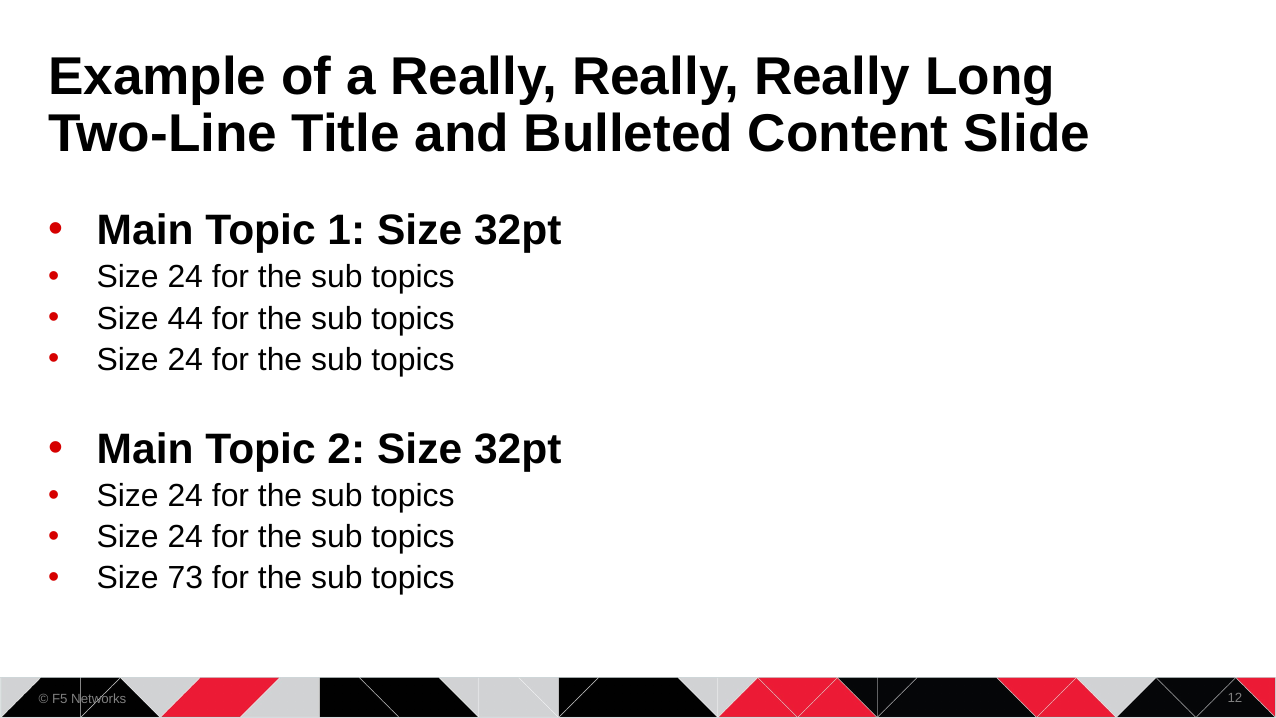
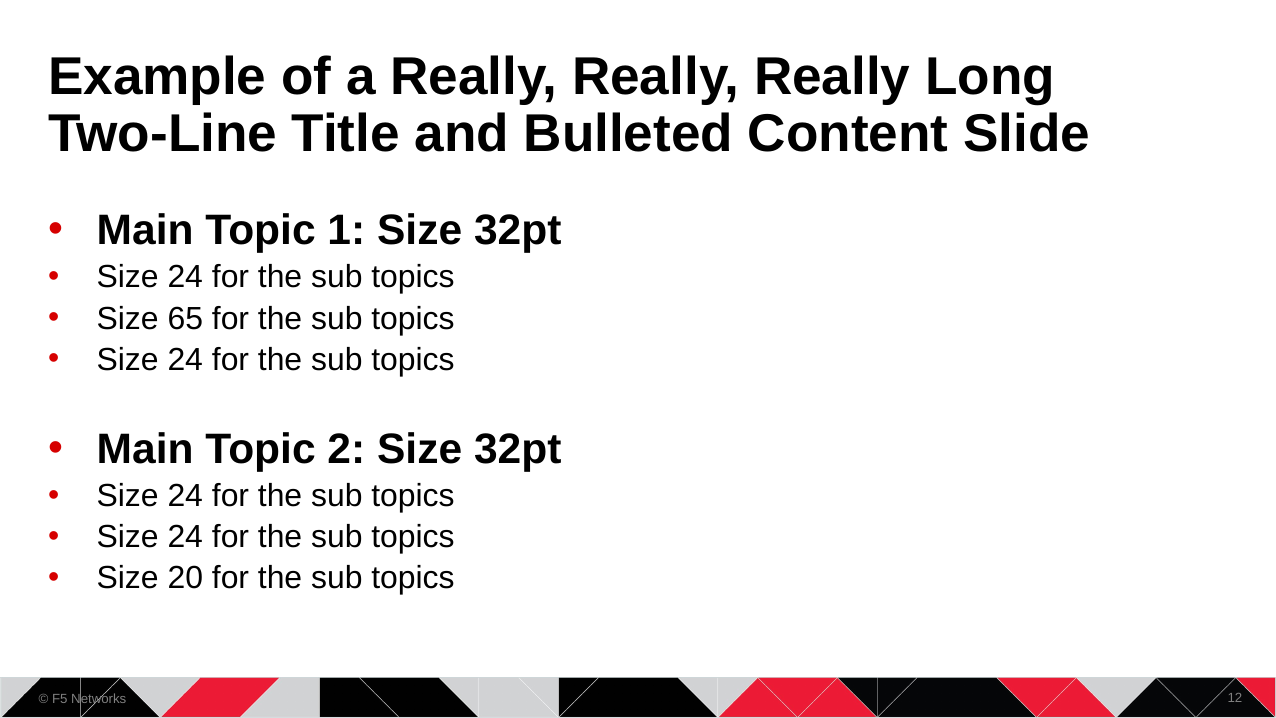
44: 44 -> 65
73: 73 -> 20
